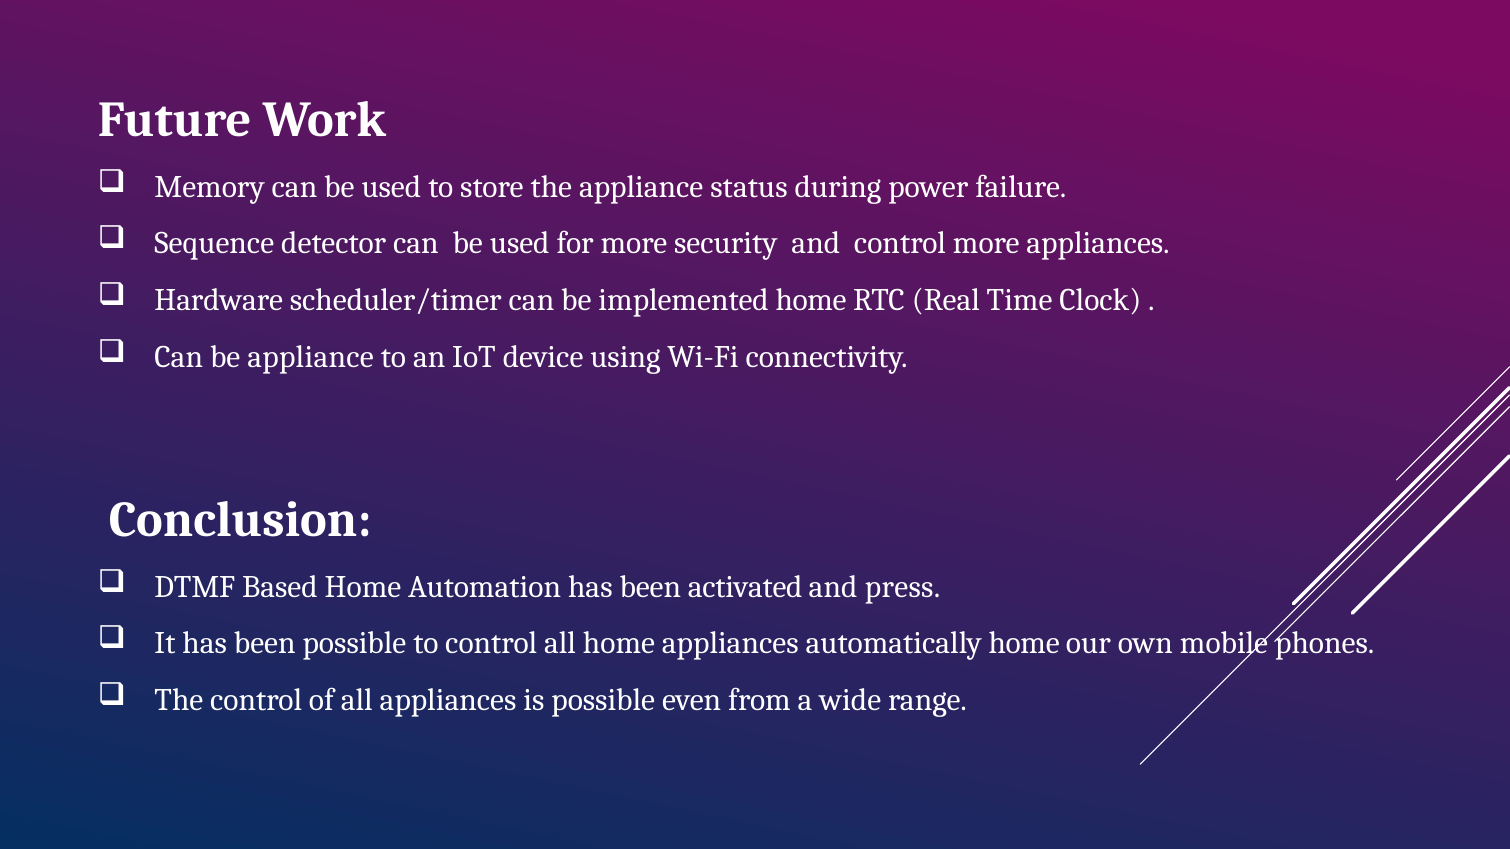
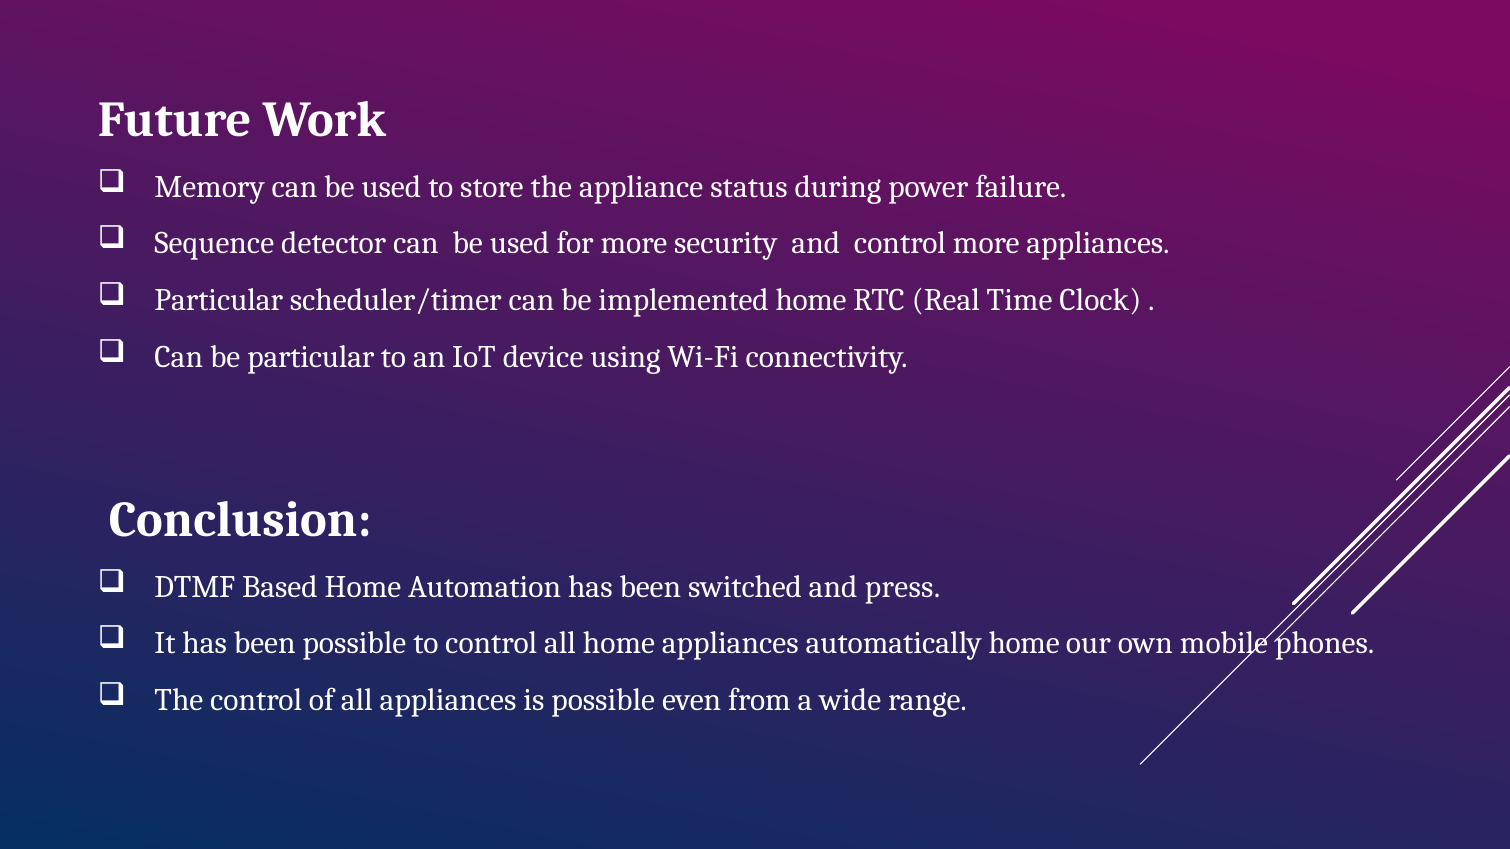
Hardware at (219, 300): Hardware -> Particular
be appliance: appliance -> particular
activated: activated -> switched
